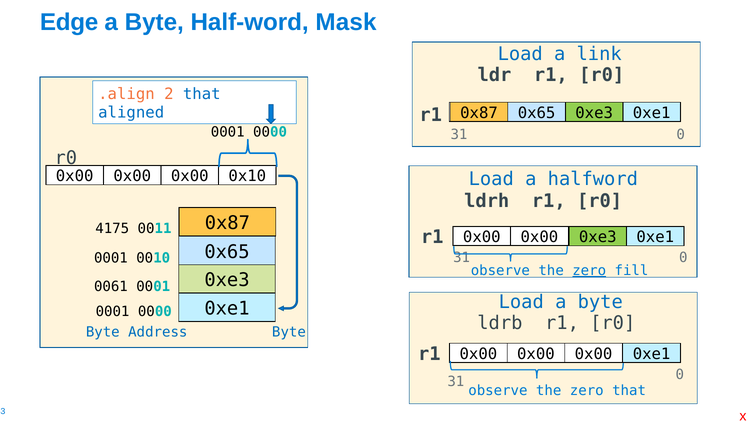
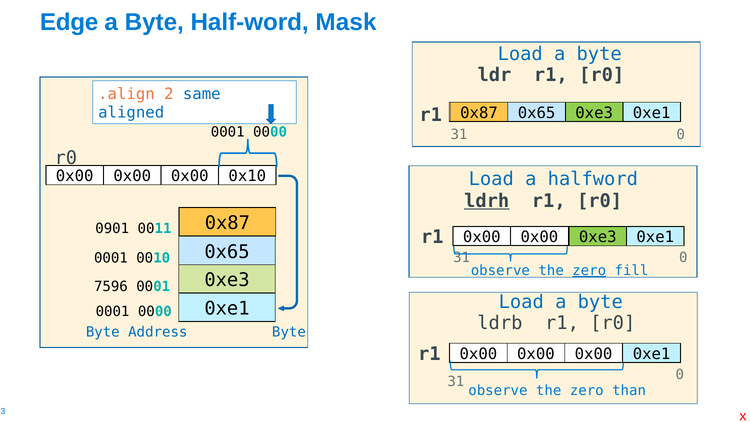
link at (599, 54): link -> byte
2 that: that -> same
ldrh underline: none -> present
4175: 4175 -> 0901
0061: 0061 -> 7596
zero that: that -> than
